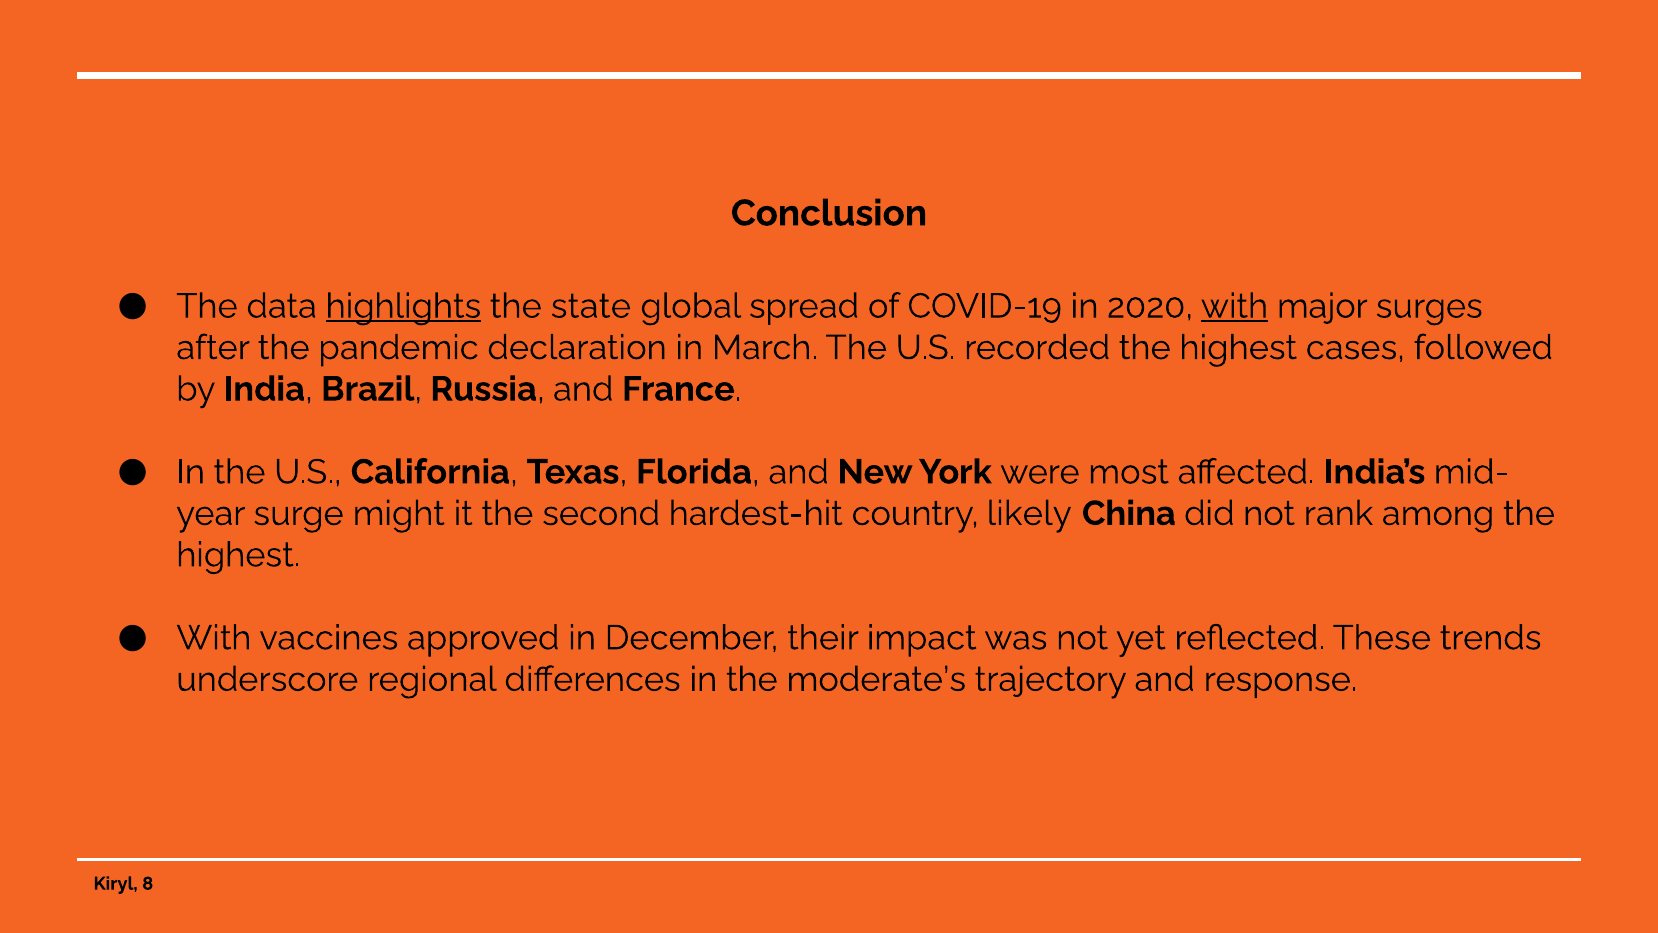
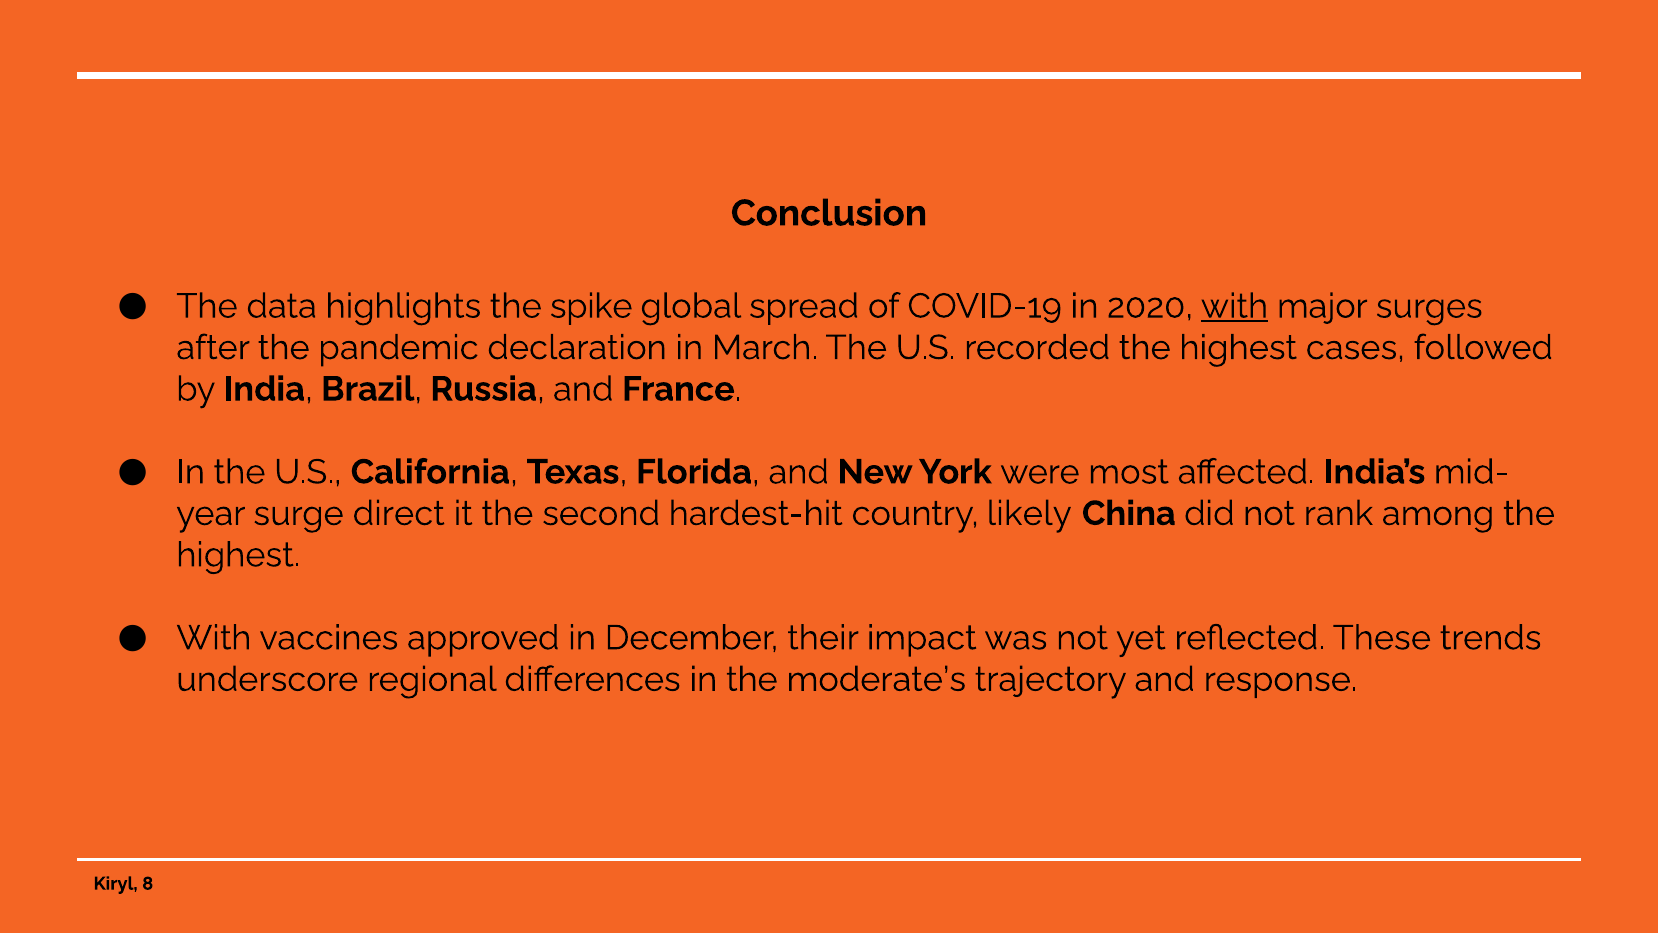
highlights underline: present -> none
state: state -> spike
might: might -> direct
